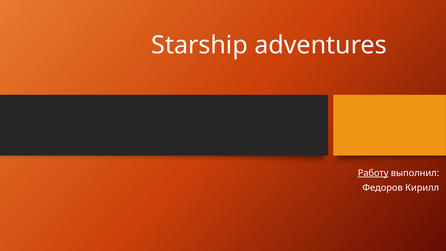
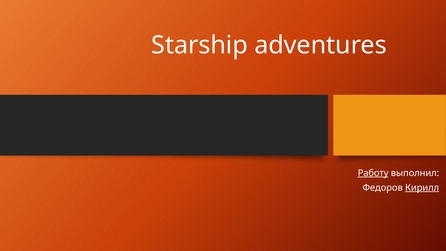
Кирилл underline: none -> present
